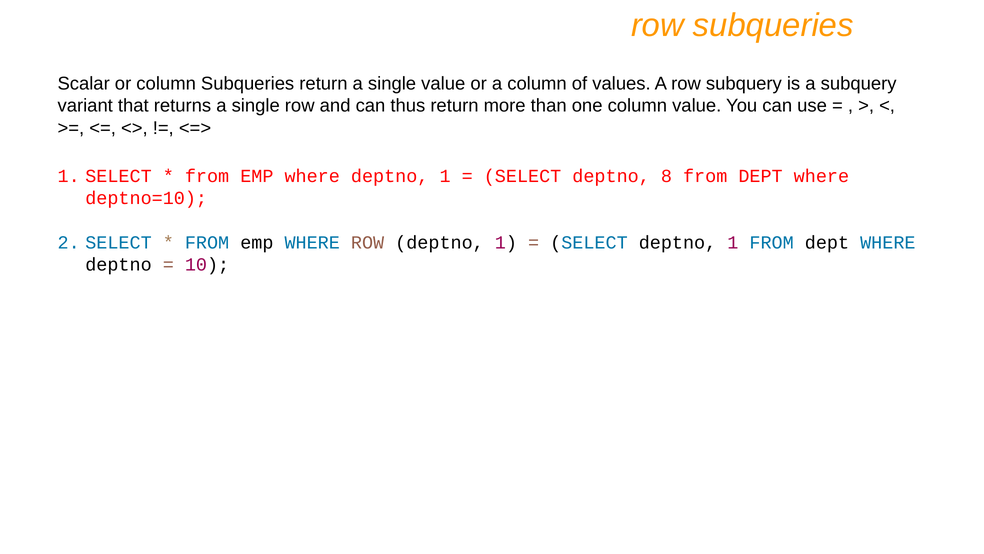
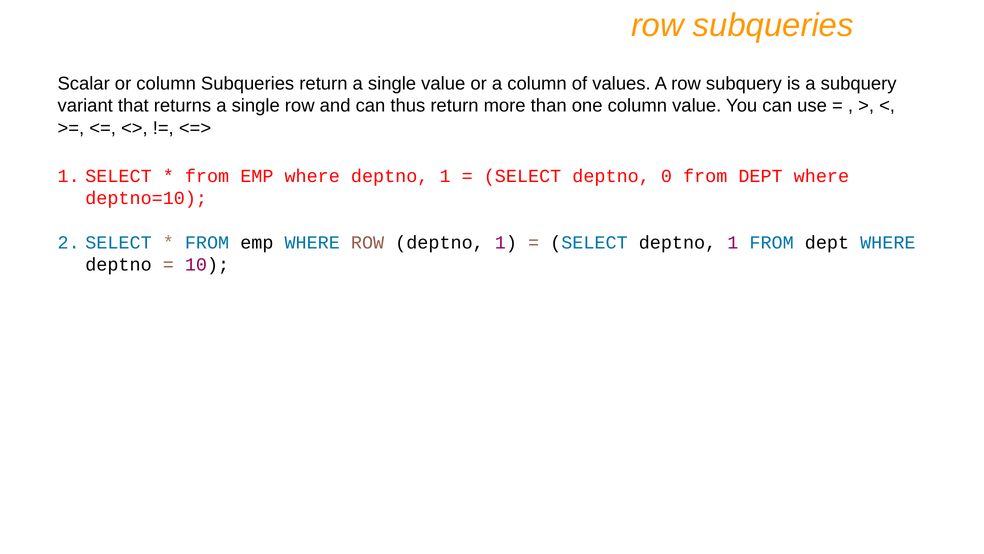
8: 8 -> 0
